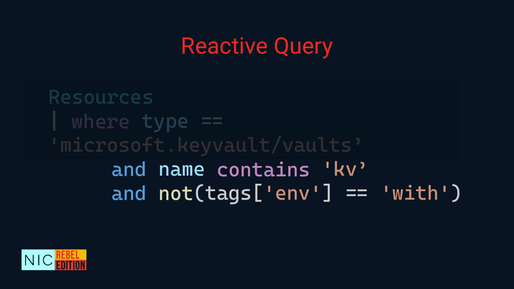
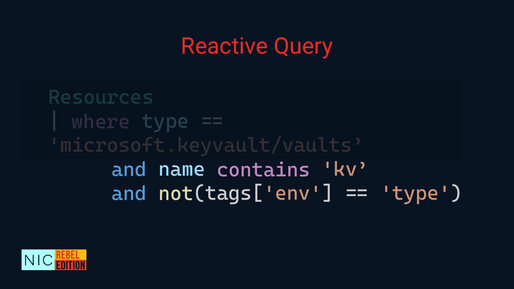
with at (415, 193): with -> type
